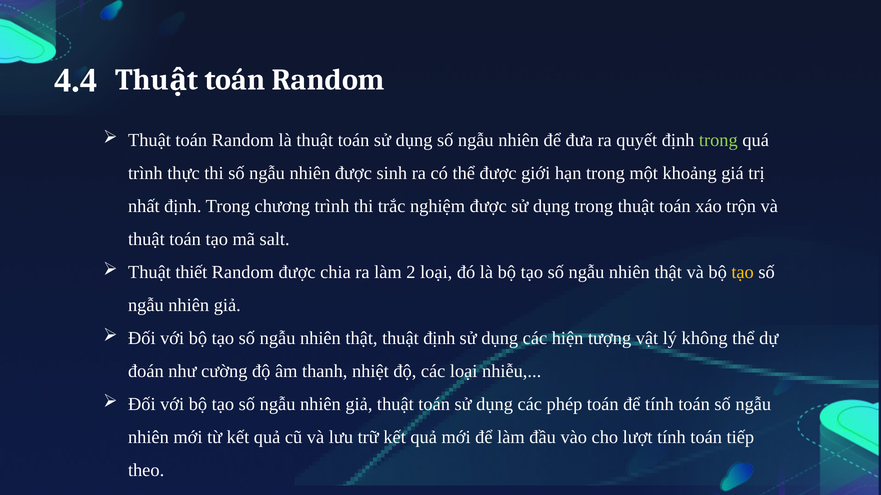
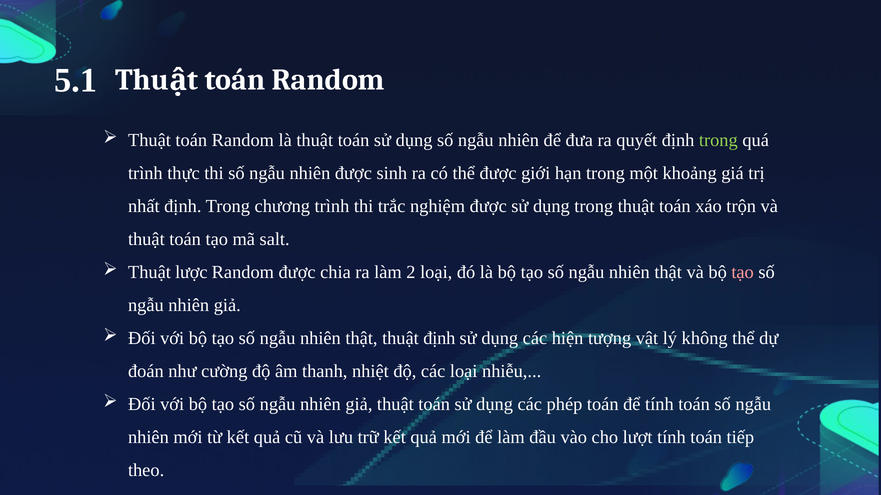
4.4: 4.4 -> 5.1
thiết: thiết -> lược
tạo at (743, 273) colour: yellow -> pink
